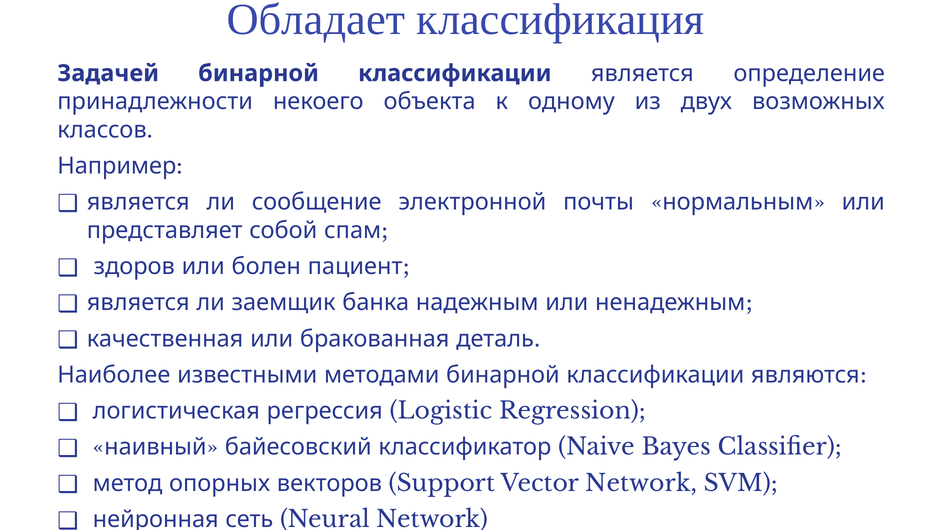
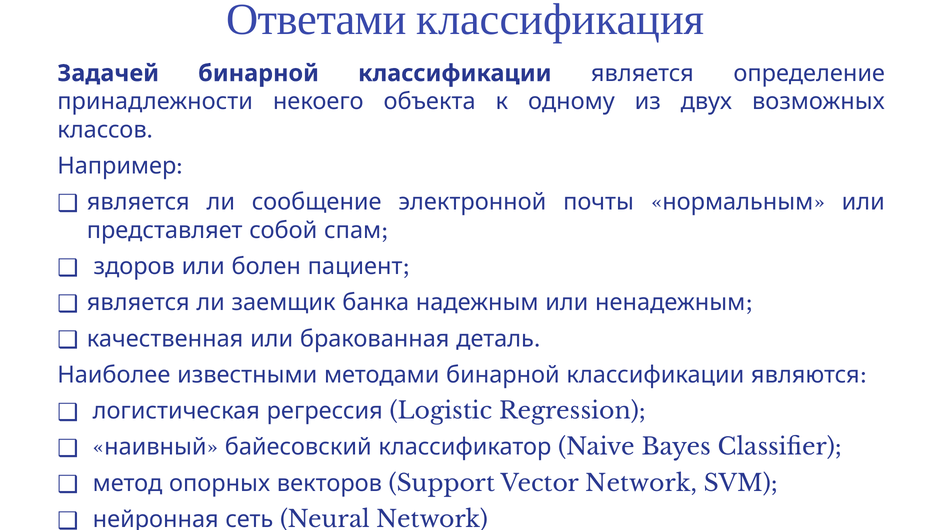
Обладает: Обладает -> Ответами
